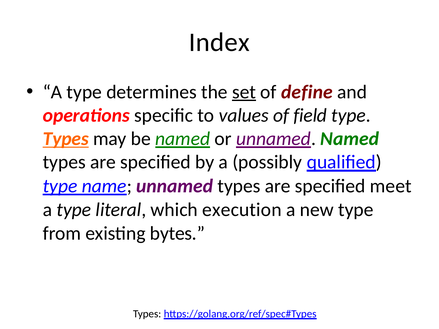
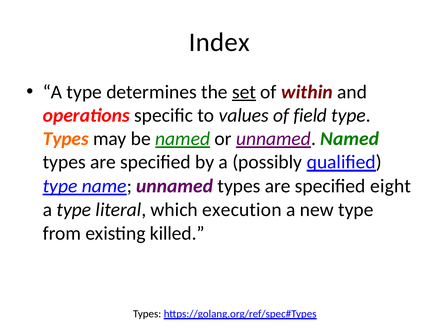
define: define -> within
Types at (66, 139) underline: present -> none
meet: meet -> eight
bytes: bytes -> killed
